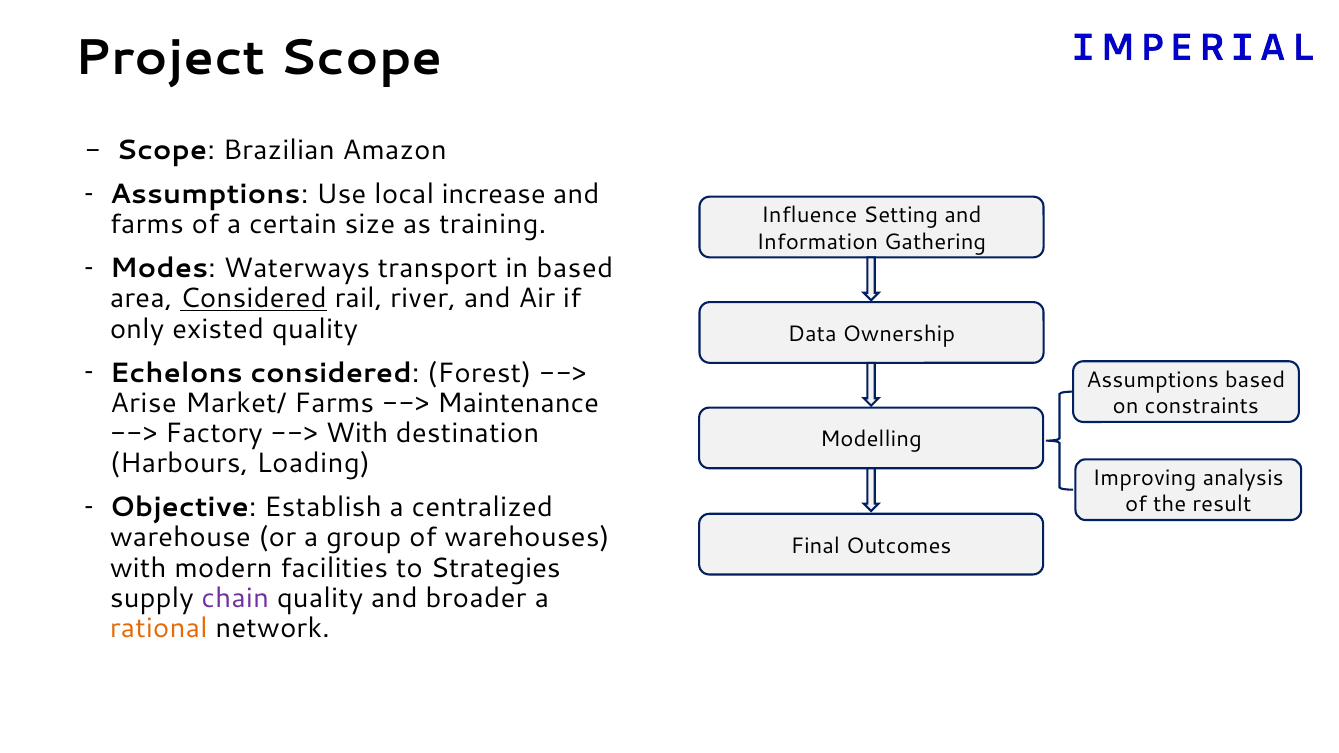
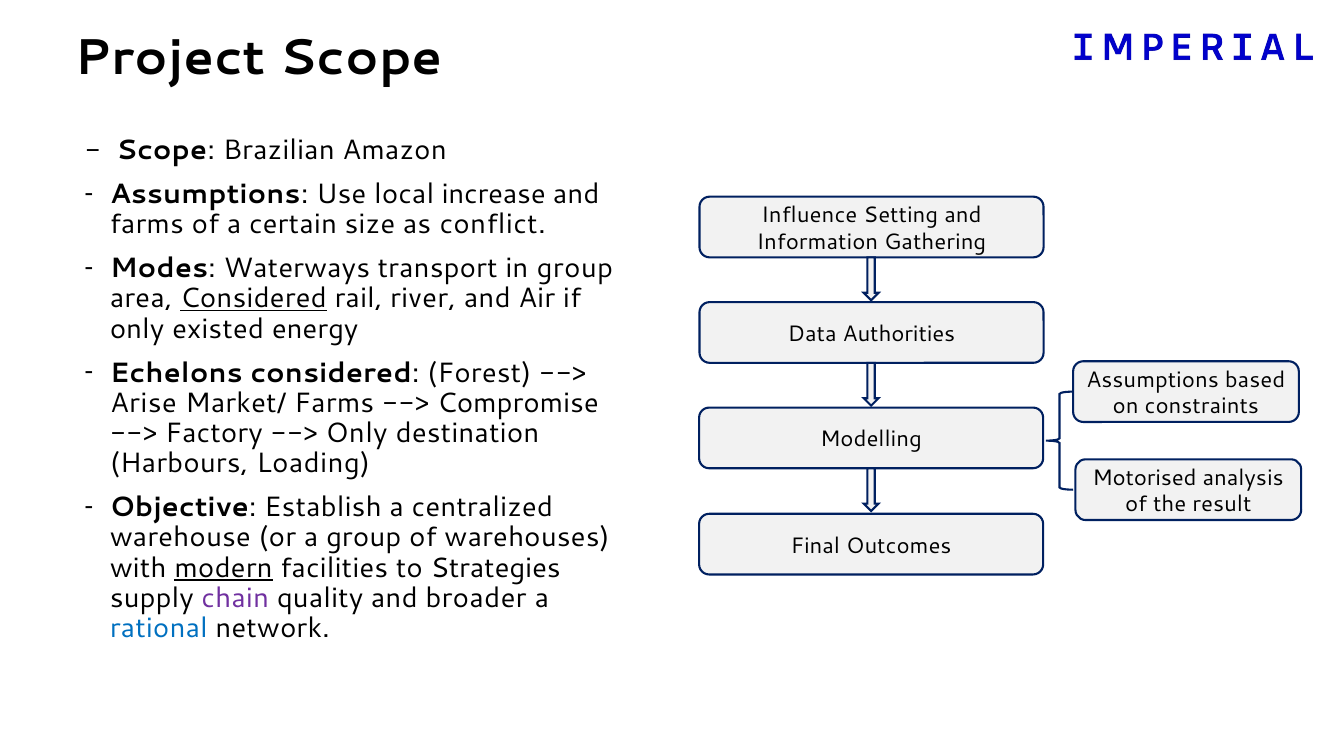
training: training -> conflict
in based: based -> group
existed quality: quality -> energy
Ownership: Ownership -> Authorities
Maintenance: Maintenance -> Compromise
With at (357, 433): With -> Only
Improving: Improving -> Motorised
modern underline: none -> present
rational colour: orange -> blue
